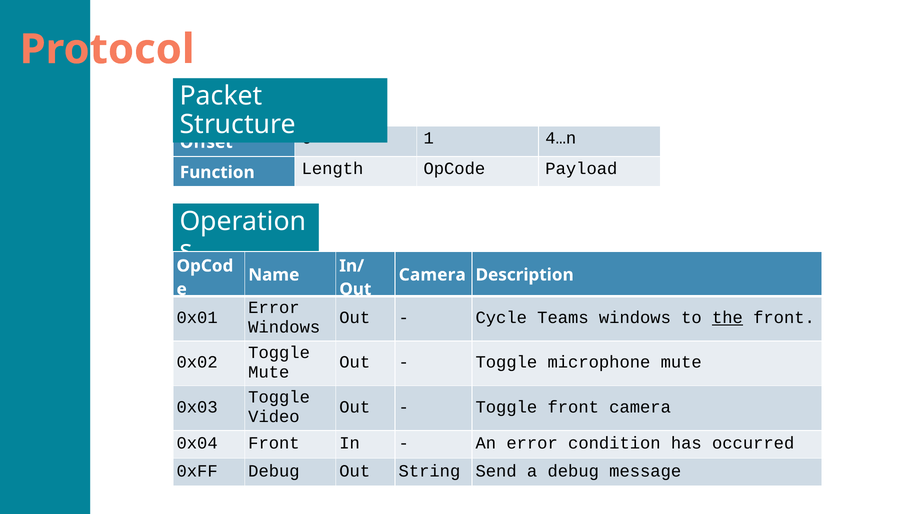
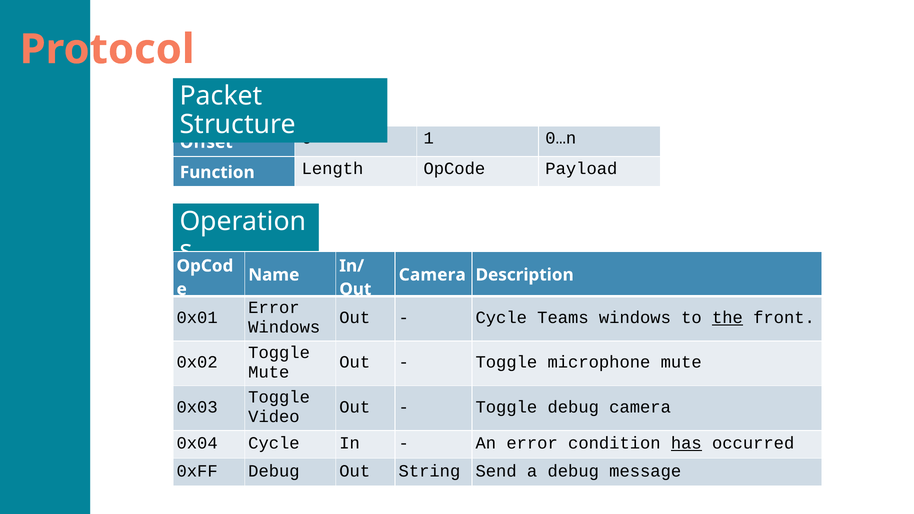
4…n: 4…n -> 0…n
Toggle front: front -> debug
0x04 Front: Front -> Cycle
has underline: none -> present
